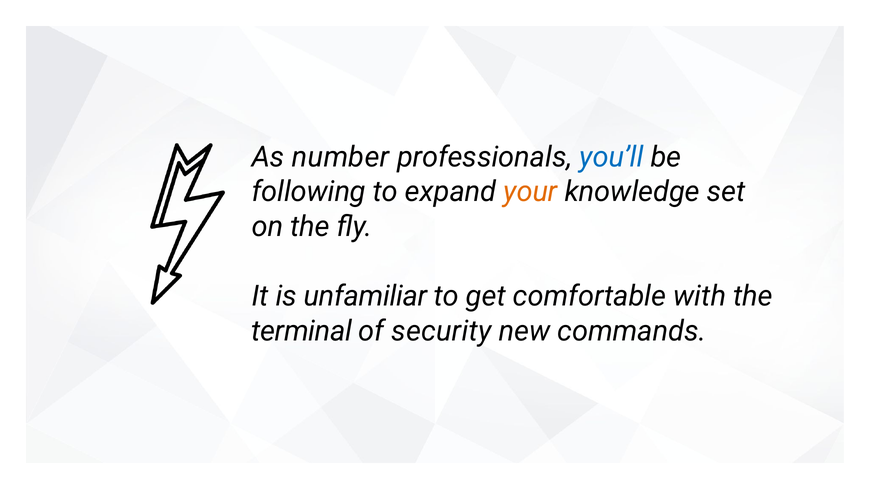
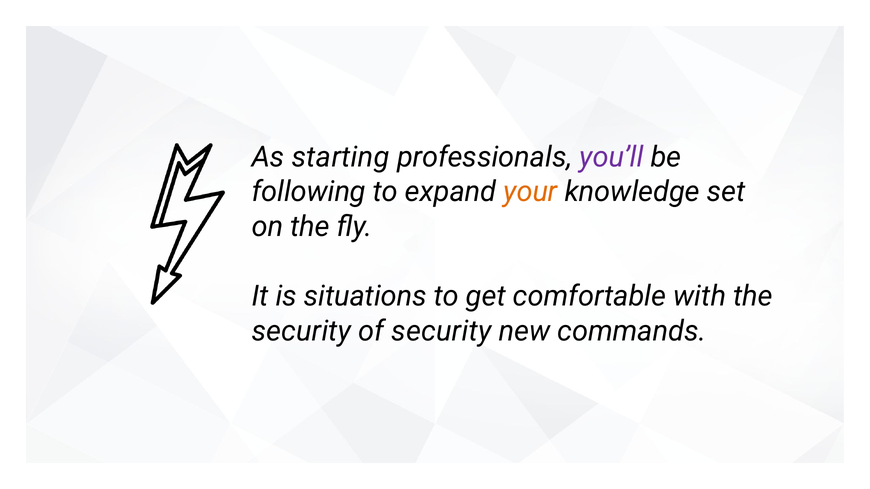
number: number -> starting
you’ll colour: blue -> purple
unfamiliar: unfamiliar -> situations
terminal at (302, 331): terminal -> security
